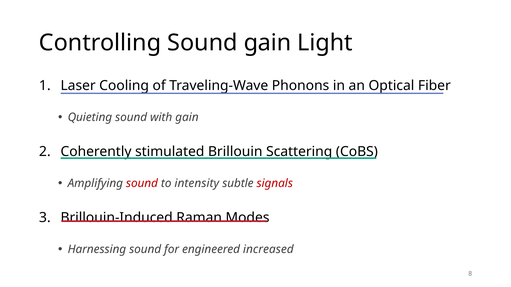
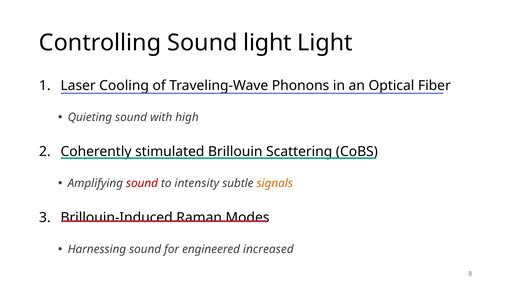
Sound gain: gain -> light
with gain: gain -> high
signals colour: red -> orange
